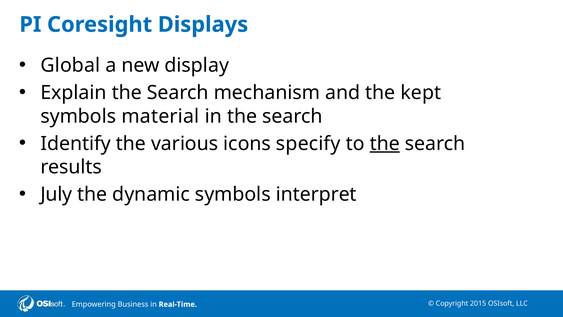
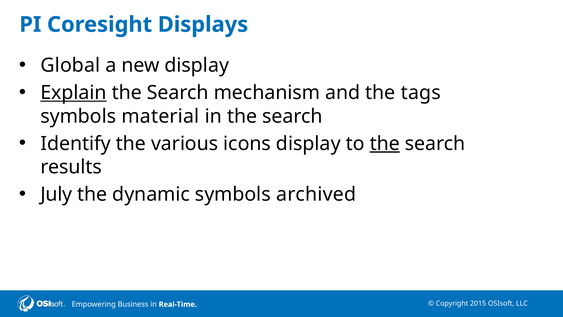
Explain underline: none -> present
kept: kept -> tags
icons specify: specify -> display
interpret: interpret -> archived
